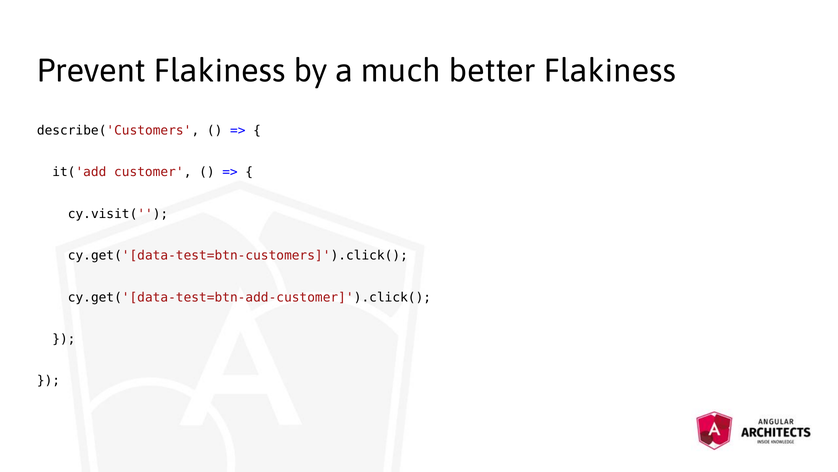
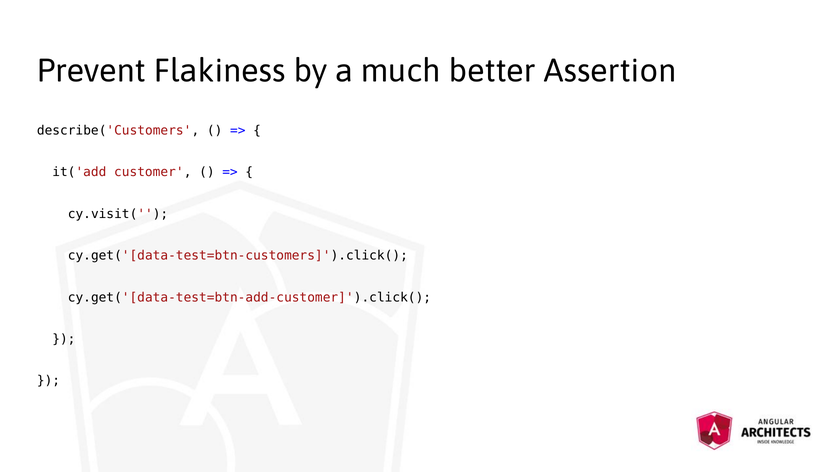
better Flakiness: Flakiness -> Assertion
